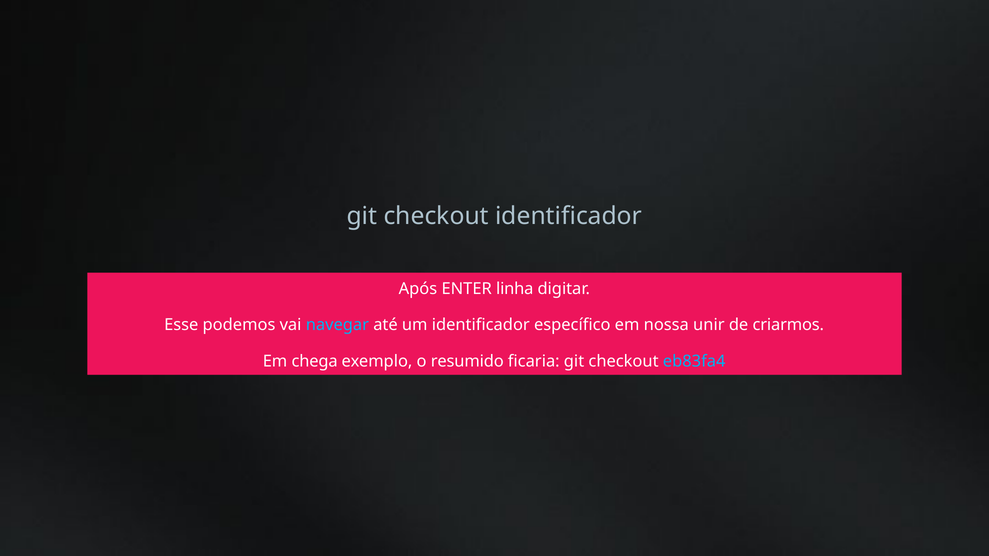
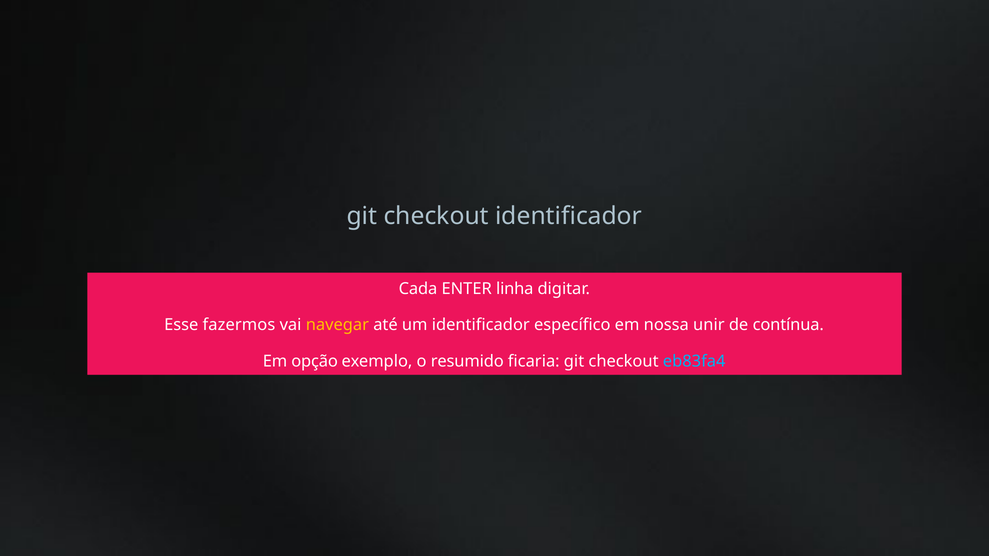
Após: Após -> Cada
podemos: podemos -> fazermos
navegar colour: light blue -> yellow
criarmos: criarmos -> contínua
chega: chega -> opção
